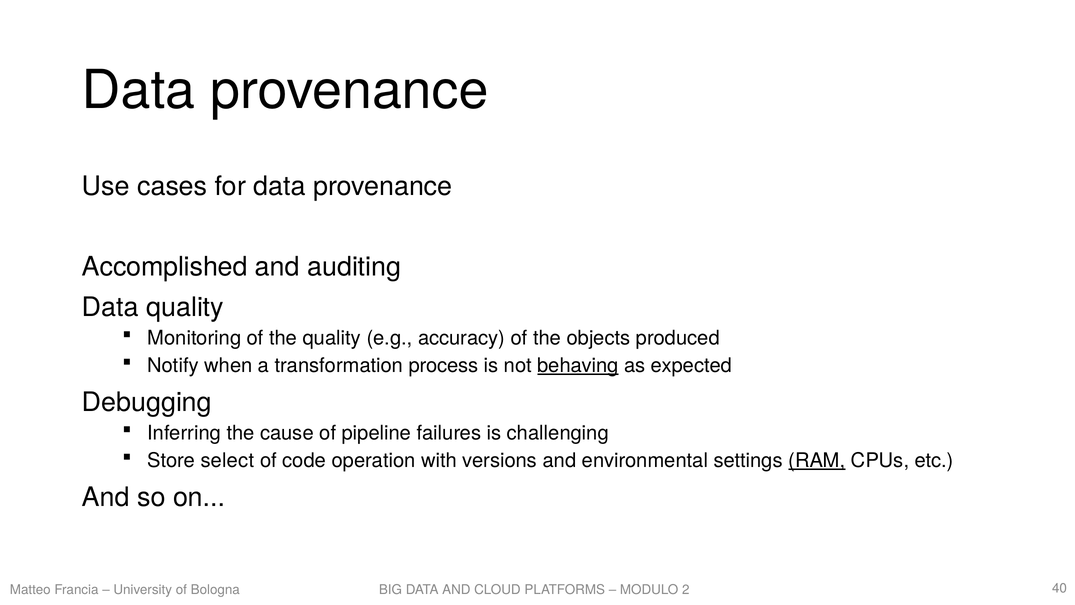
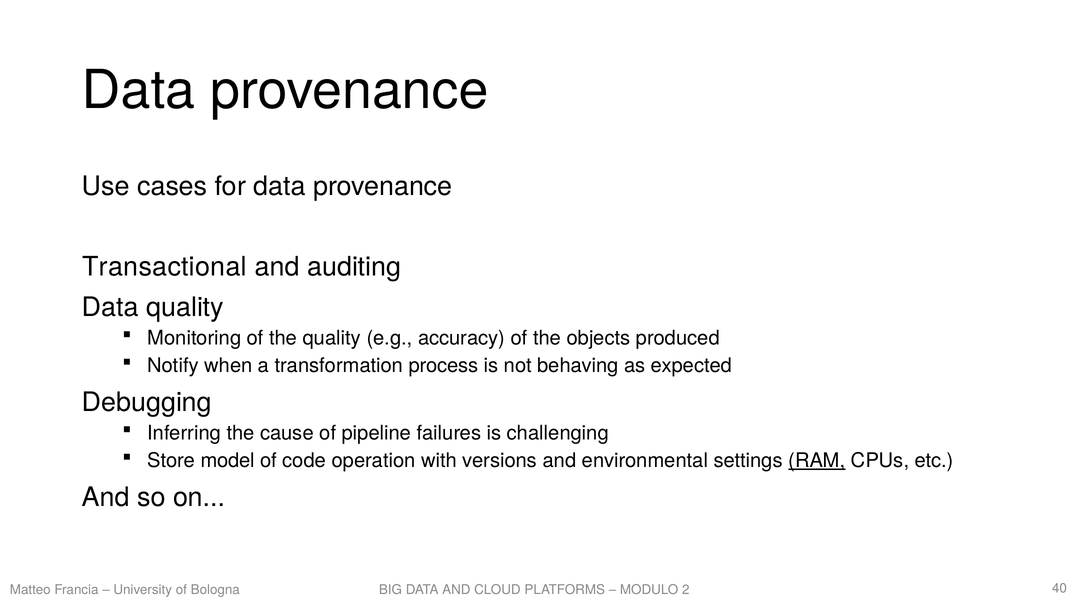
Accomplished: Accomplished -> Transactional
behaving underline: present -> none
select: select -> model
